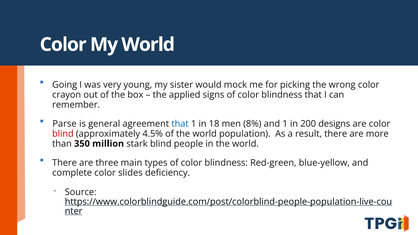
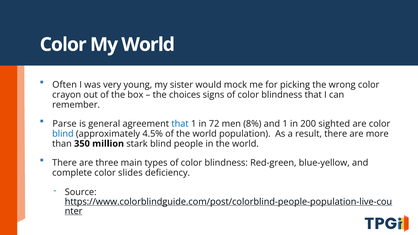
Going: Going -> Often
applied: applied -> choices
18: 18 -> 72
designs: designs -> sighted
blind at (63, 134) colour: red -> blue
